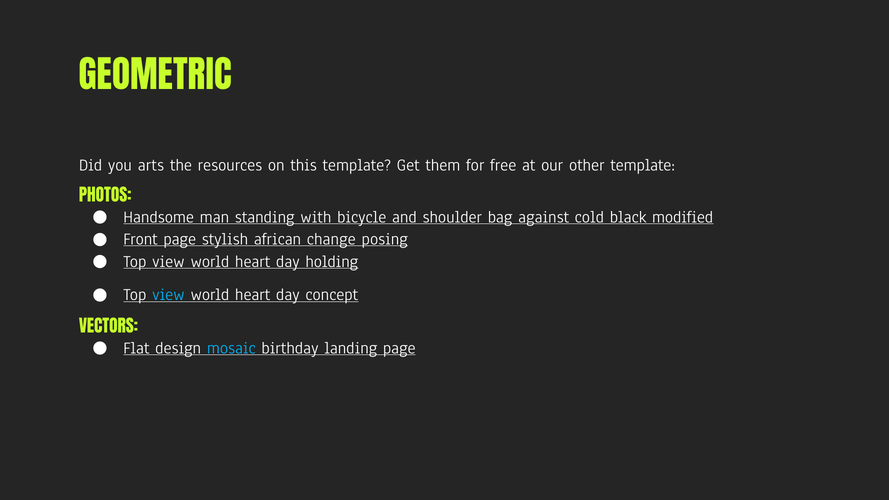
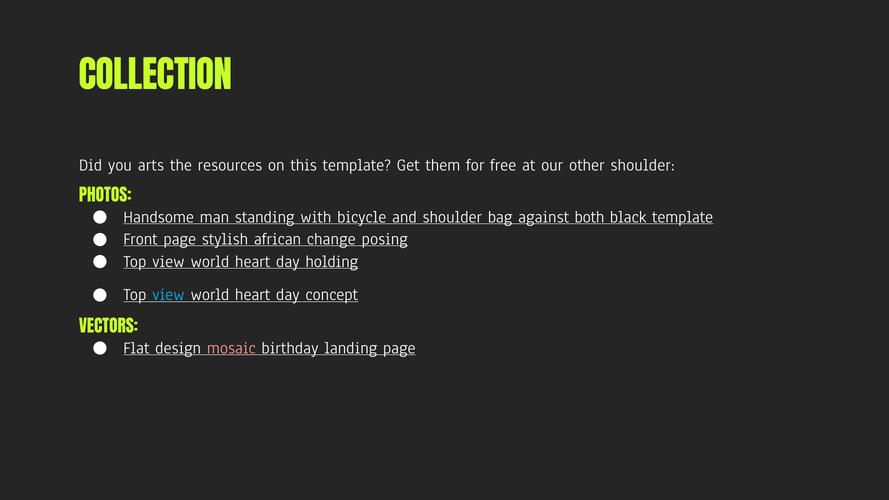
GEOMETRIC: GEOMETRIC -> COLLECTION
other template: template -> shoulder
cold: cold -> both
black modified: modified -> template
mosaic colour: light blue -> pink
